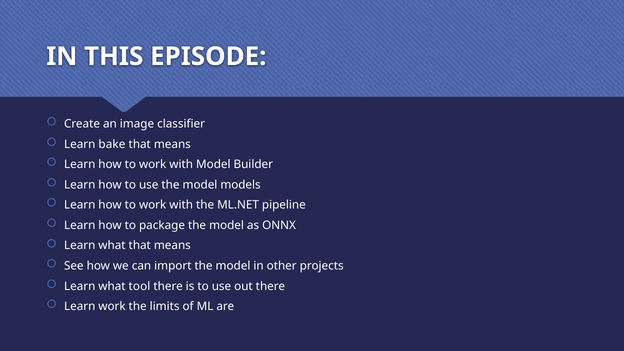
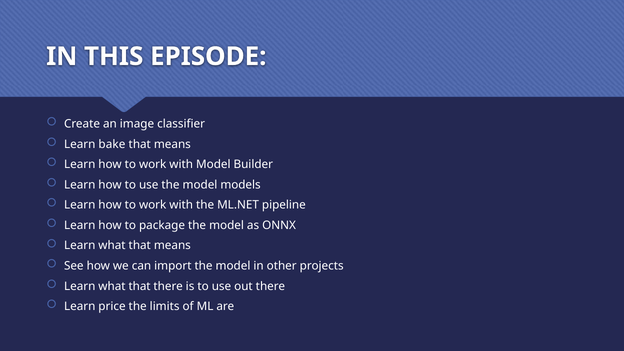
tool at (139, 286): tool -> that
Learn work: work -> price
